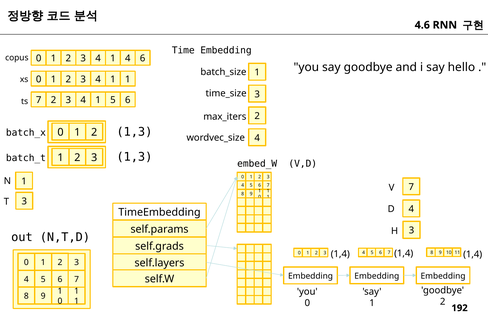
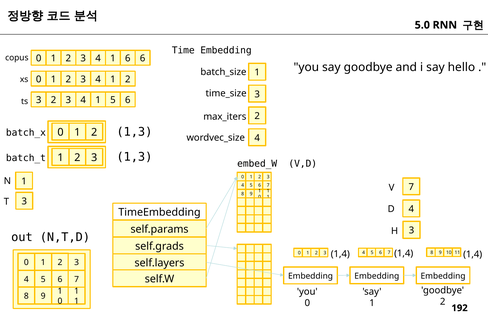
4.6: 4.6 -> 5.0
1 4: 4 -> 6
4 1 1: 1 -> 2
ts 7: 7 -> 3
